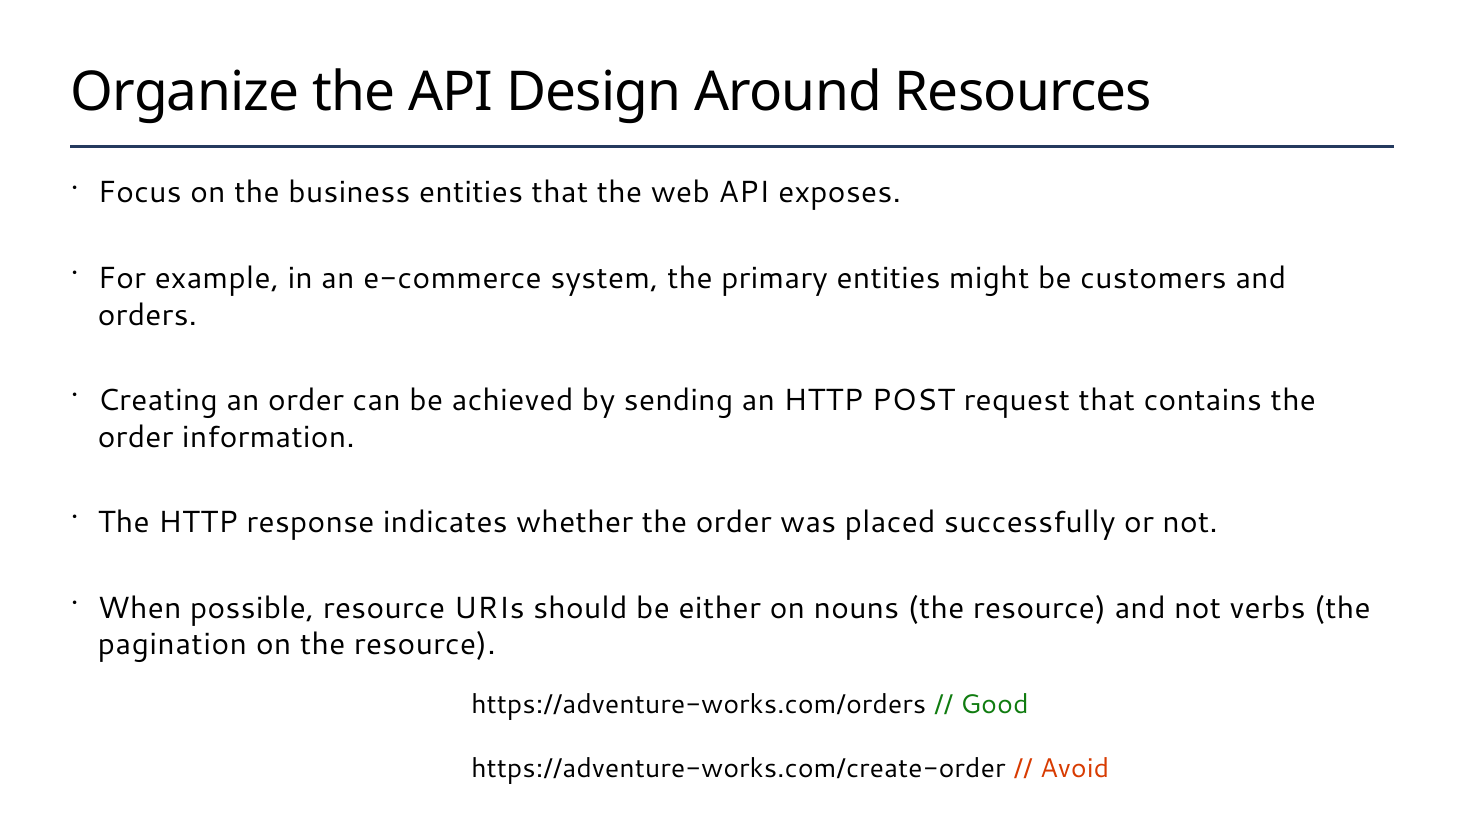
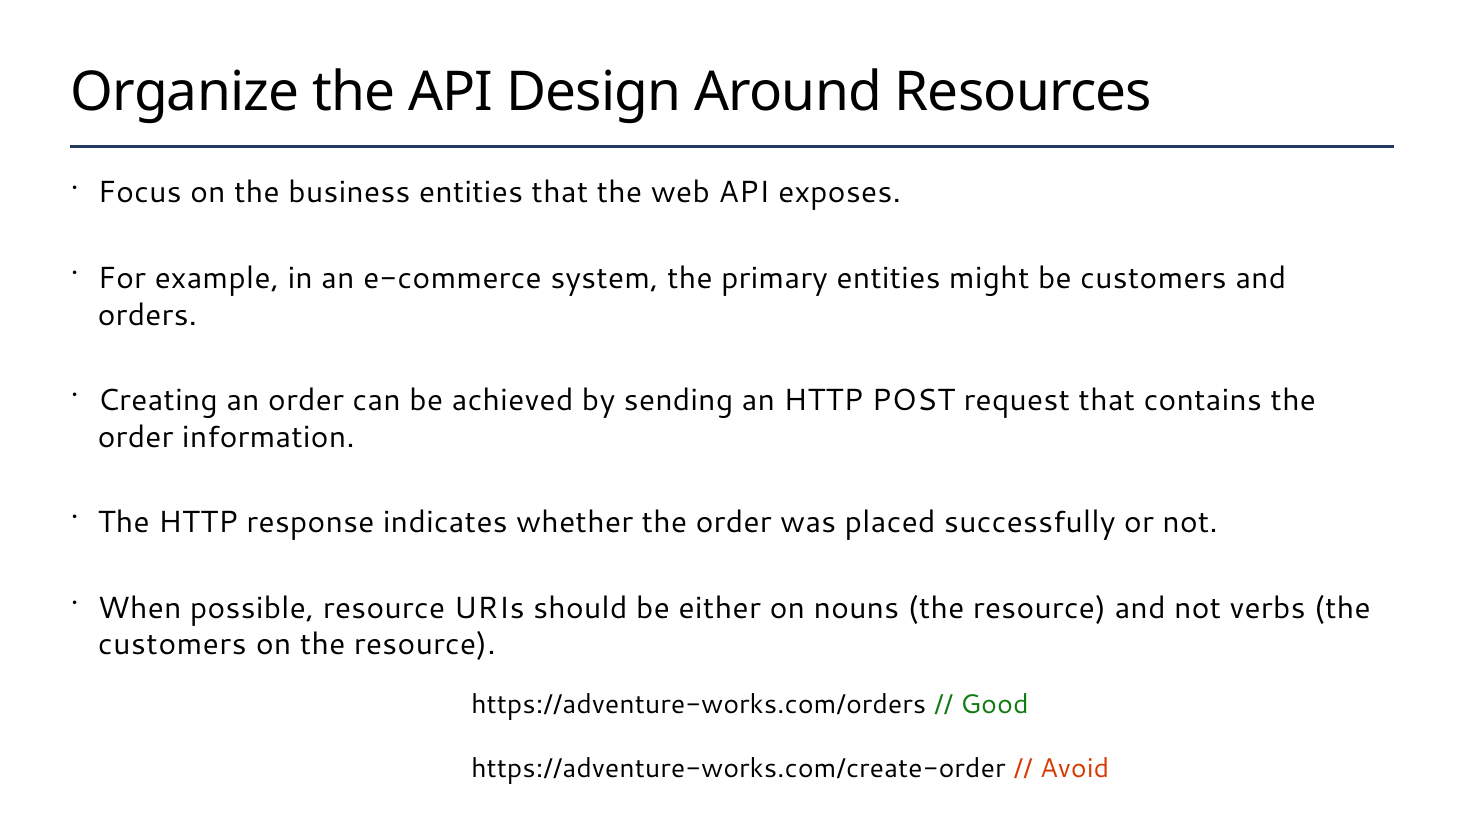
pagination at (172, 644): pagination -> customers
